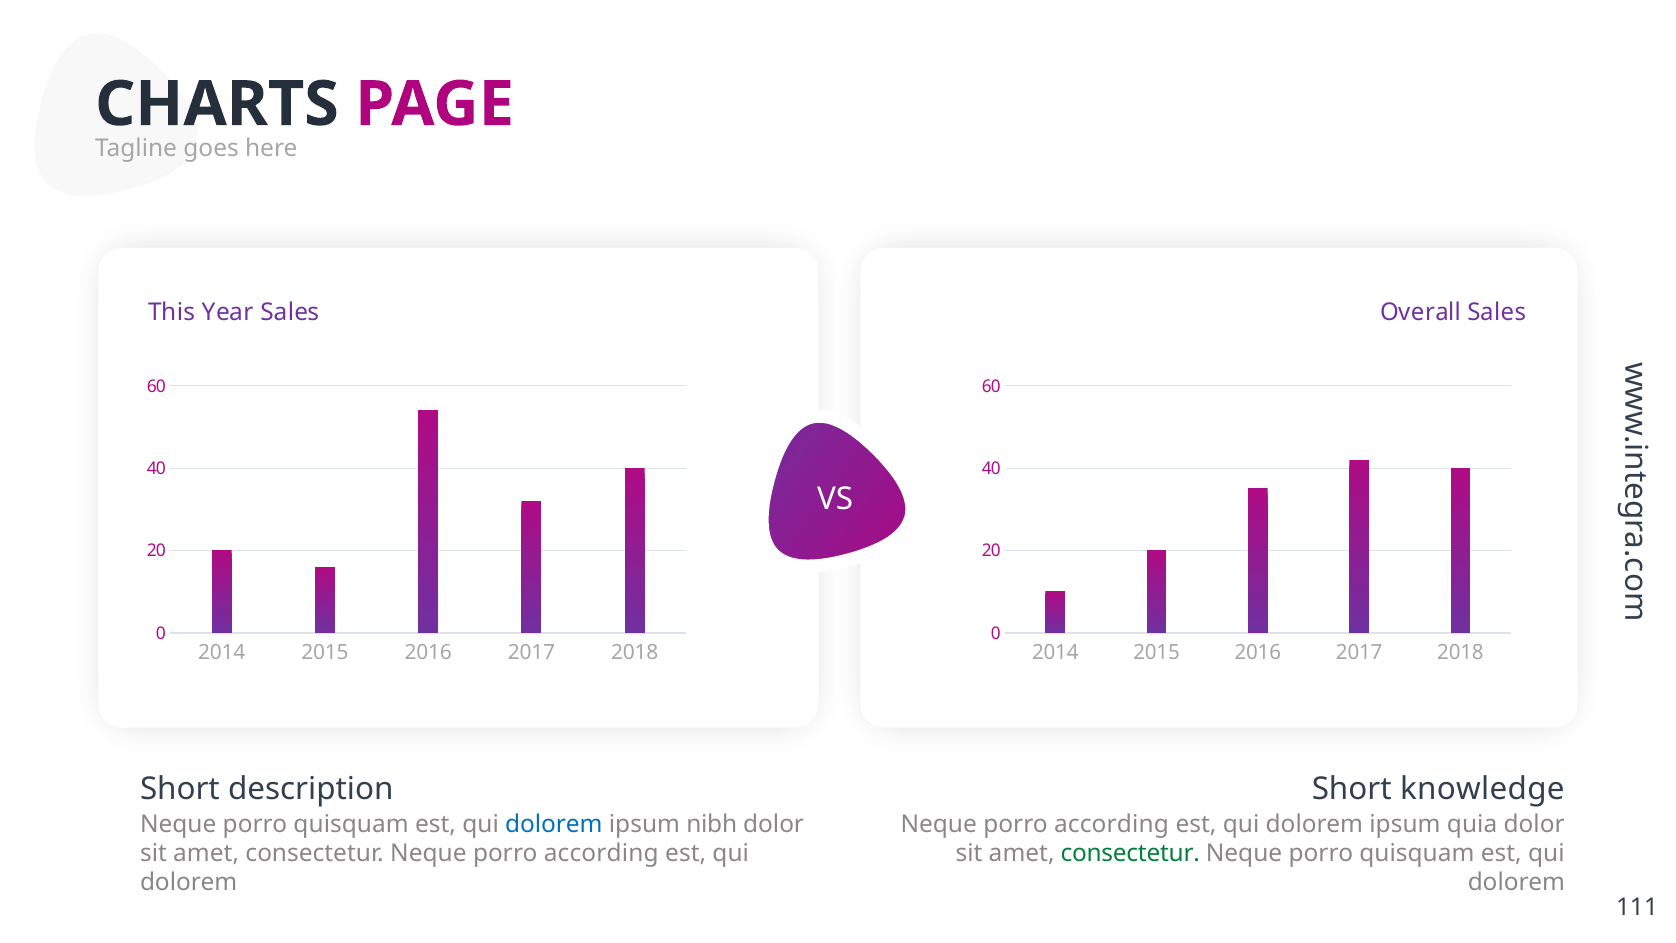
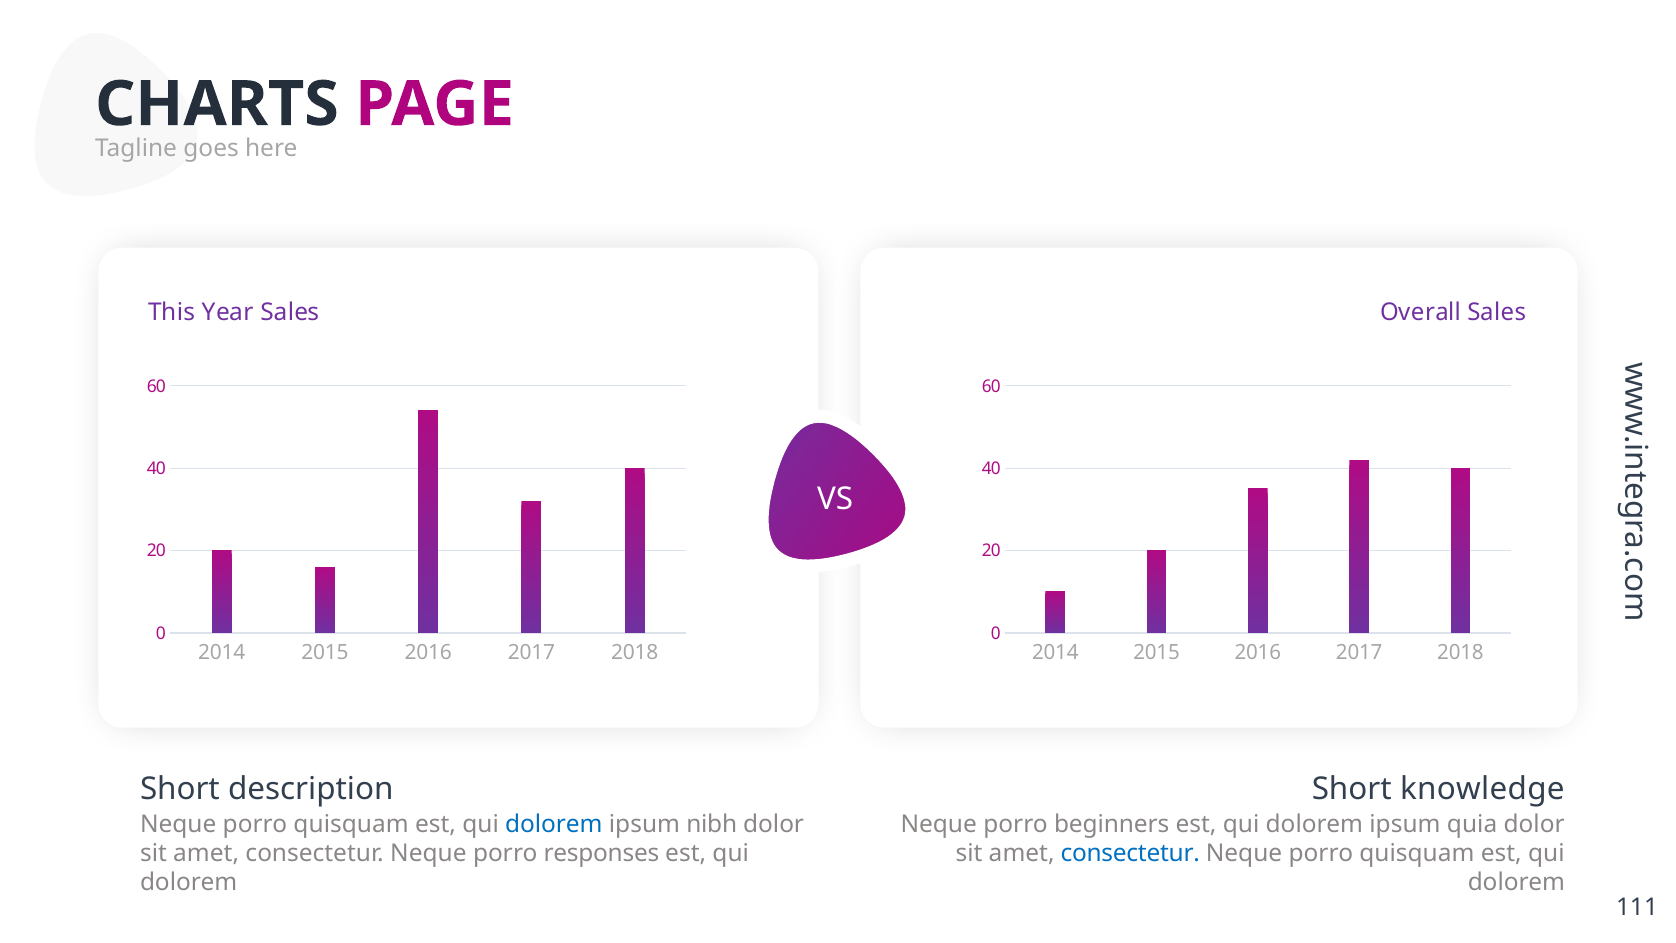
according at (1112, 824): according -> beginners
consectetur Neque porro according: according -> responses
consectetur at (1130, 853) colour: green -> blue
